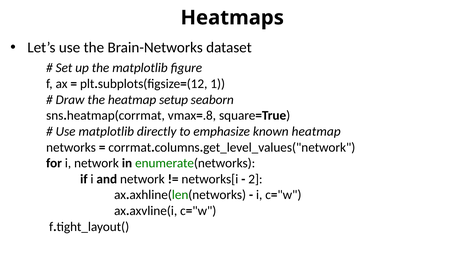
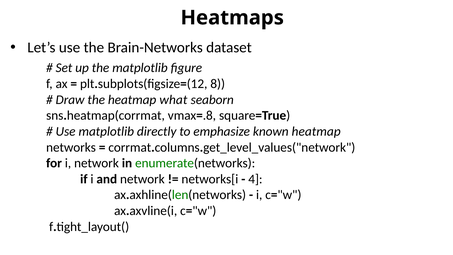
1: 1 -> 8
setup: setup -> what
2: 2 -> 4
